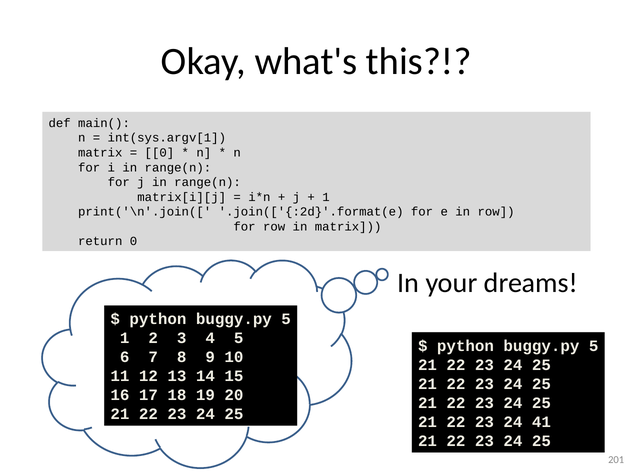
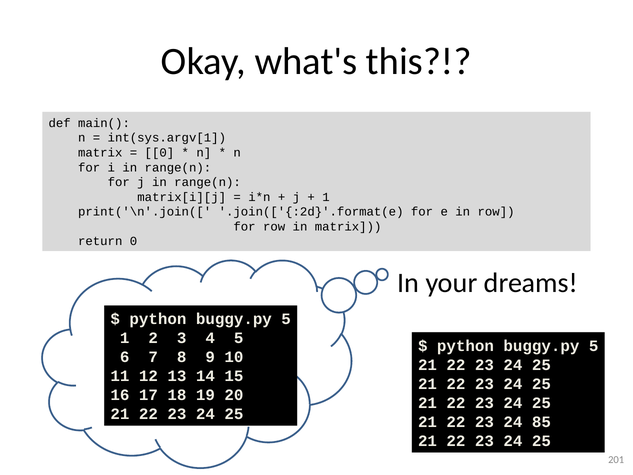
41: 41 -> 85
